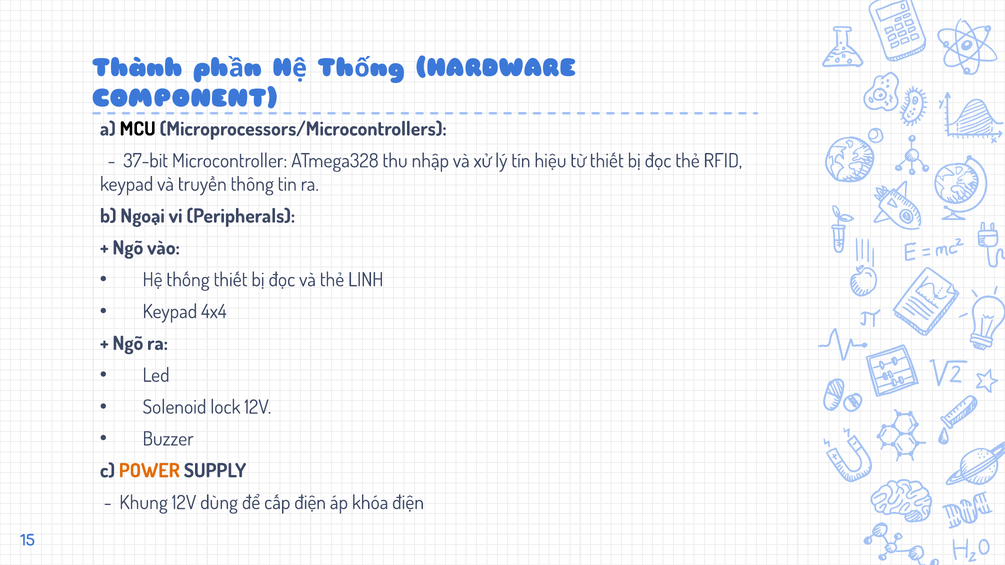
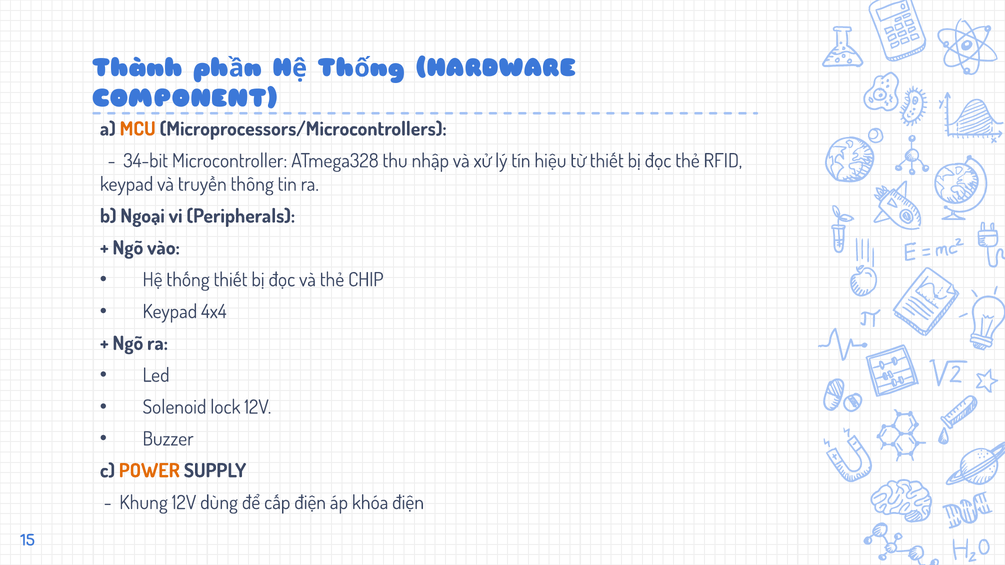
MCU colour: black -> orange
37-bit: 37-bit -> 34-bit
LINH: LINH -> CHIP
